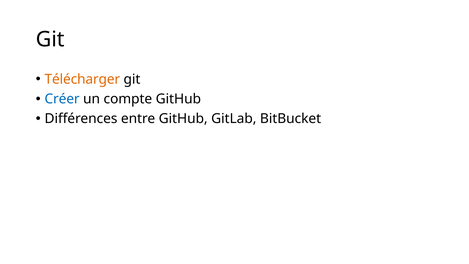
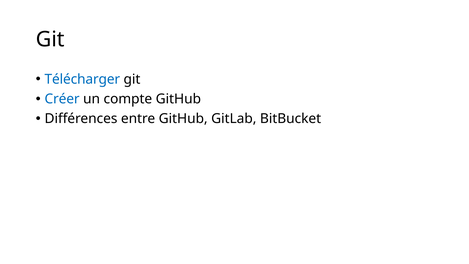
Télécharger colour: orange -> blue
